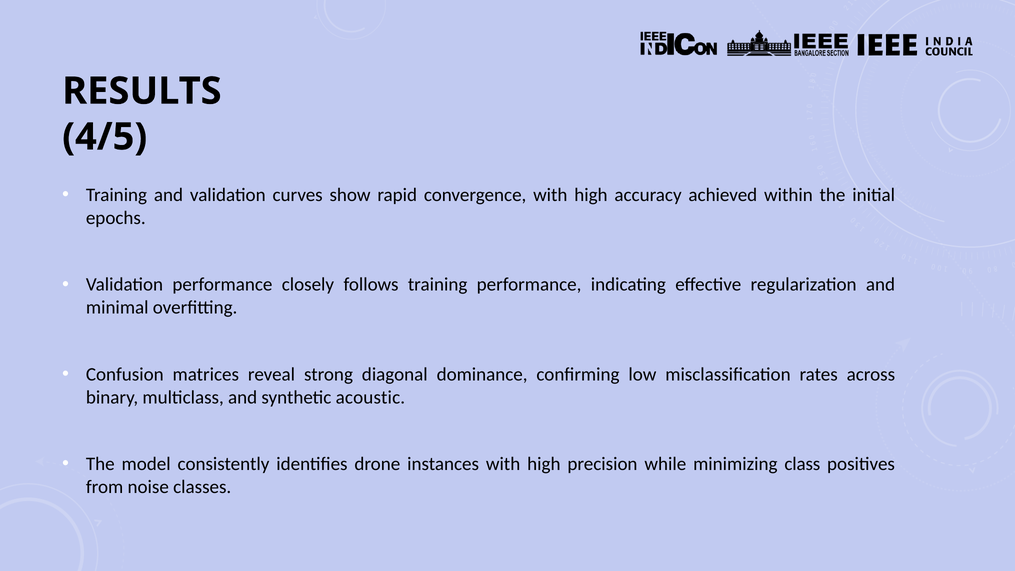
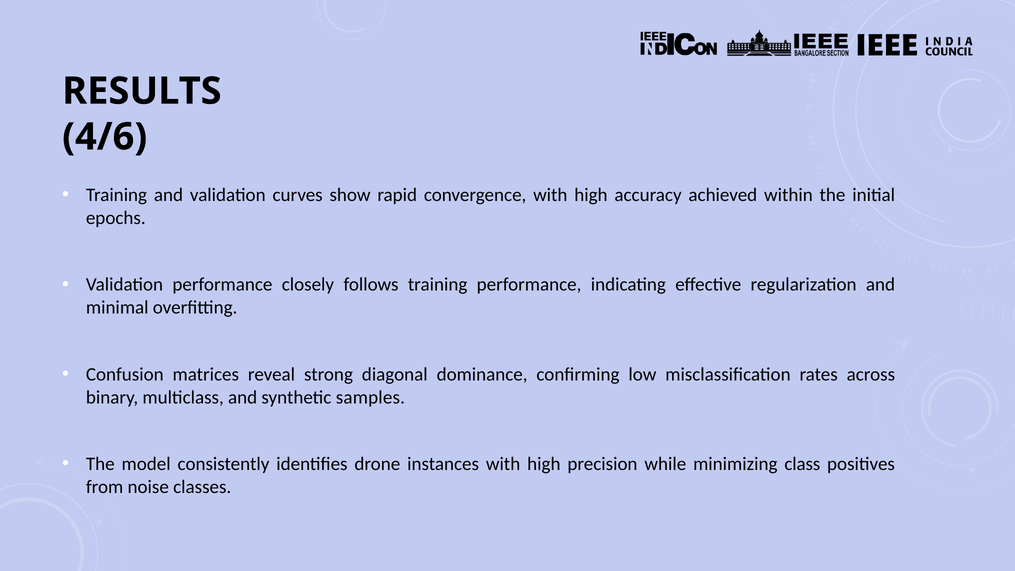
4/5: 4/5 -> 4/6
acoustic: acoustic -> samples
